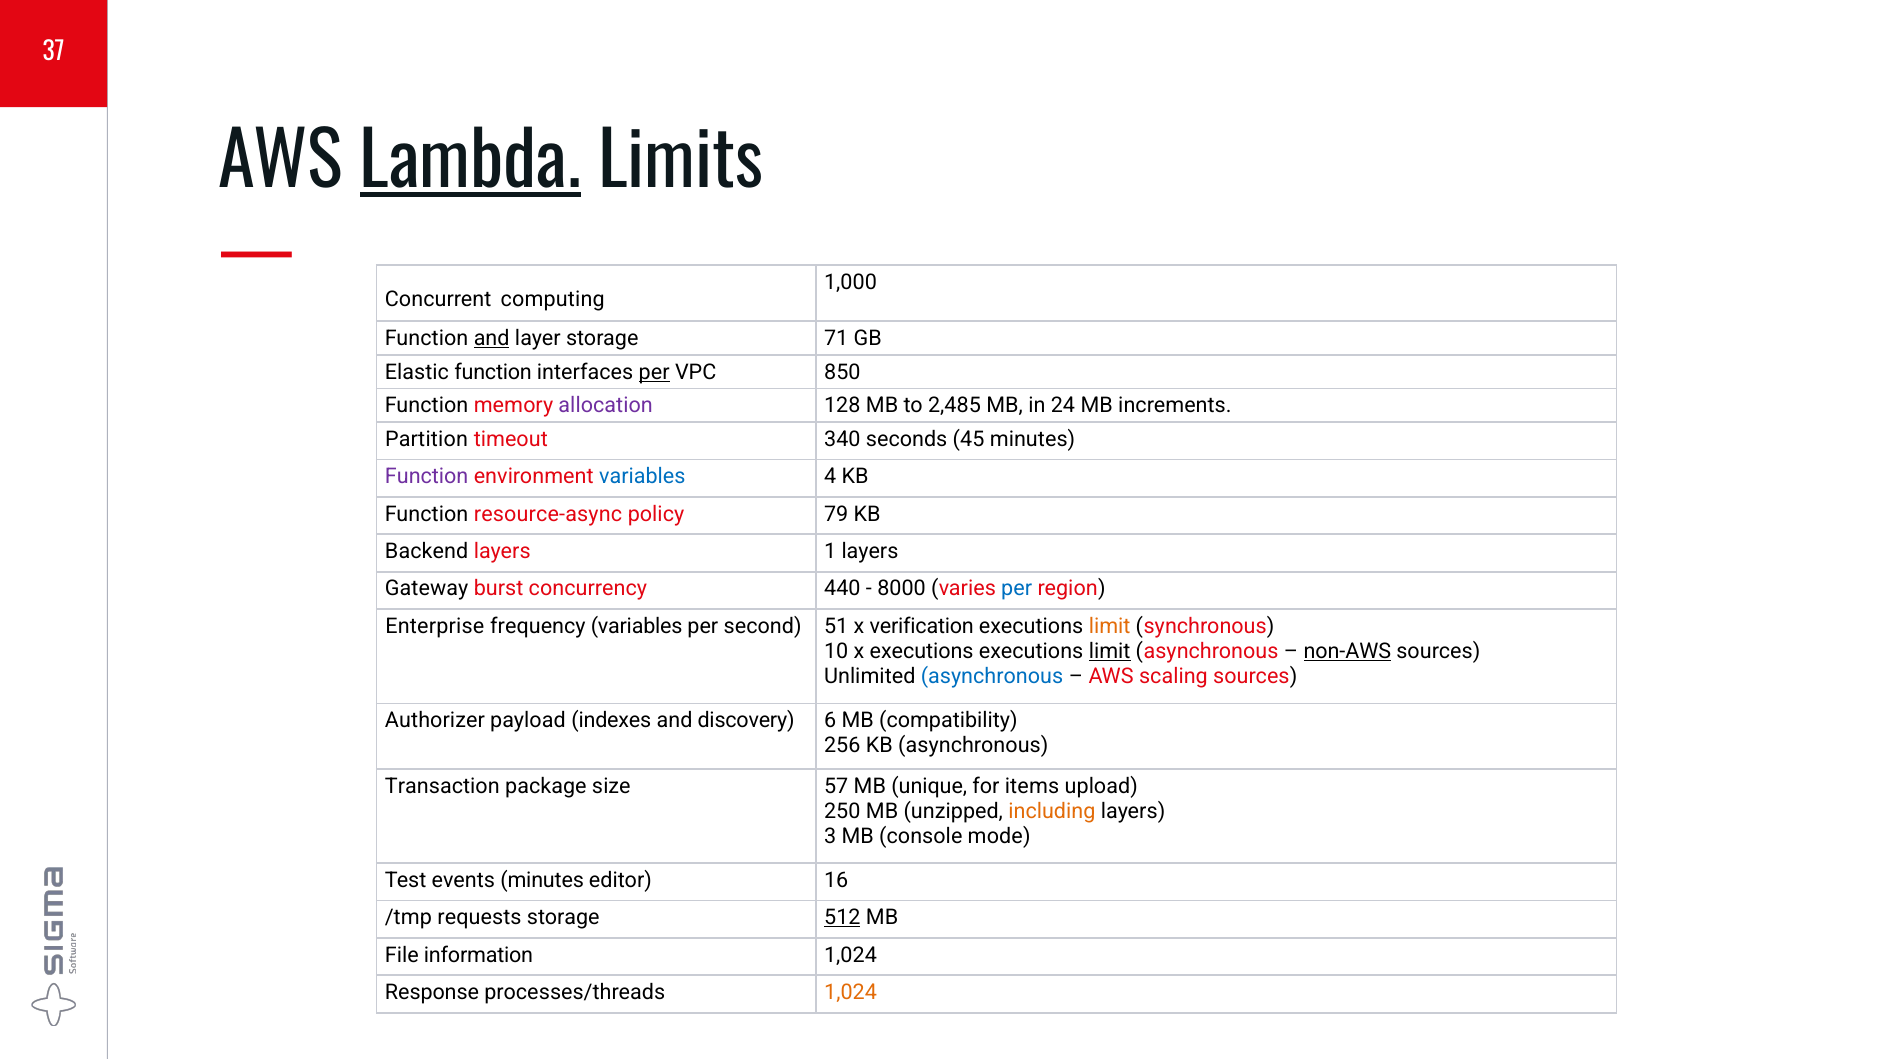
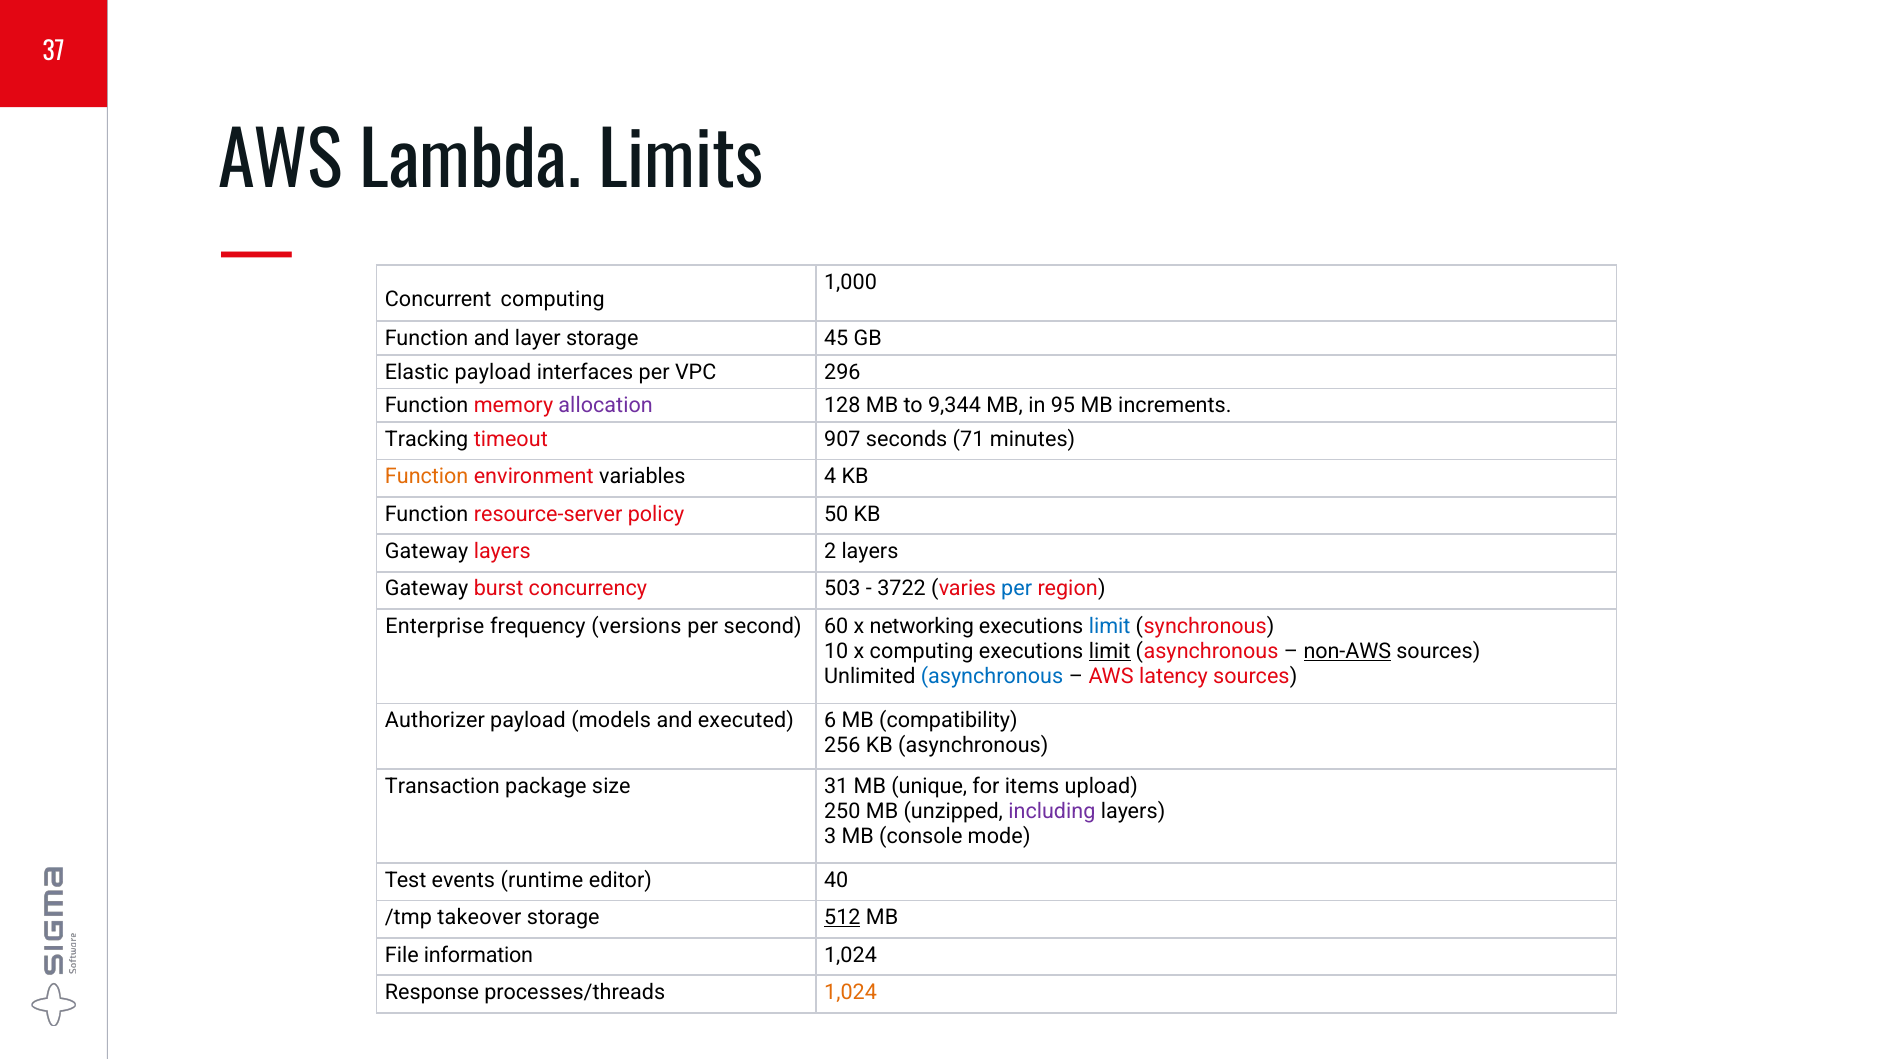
Lambda underline: present -> none
and at (492, 338) underline: present -> none
71: 71 -> 45
Elastic function: function -> payload
per at (654, 372) underline: present -> none
850: 850 -> 296
2,485: 2,485 -> 9,344
24: 24 -> 95
Partition: Partition -> Tracking
340: 340 -> 907
45: 45 -> 71
Function at (427, 476) colour: purple -> orange
variables at (642, 476) colour: blue -> black
resource-async: resource-async -> resource-server
79: 79 -> 50
Backend at (427, 551): Backend -> Gateway
1: 1 -> 2
440: 440 -> 503
8000: 8000 -> 3722
frequency variables: variables -> versions
51: 51 -> 60
verification: verification -> networking
limit at (1110, 626) colour: orange -> blue
x executions: executions -> computing
scaling: scaling -> latency
indexes: indexes -> models
discovery: discovery -> executed
57: 57 -> 31
including colour: orange -> purple
events minutes: minutes -> runtime
16: 16 -> 40
requests: requests -> takeover
